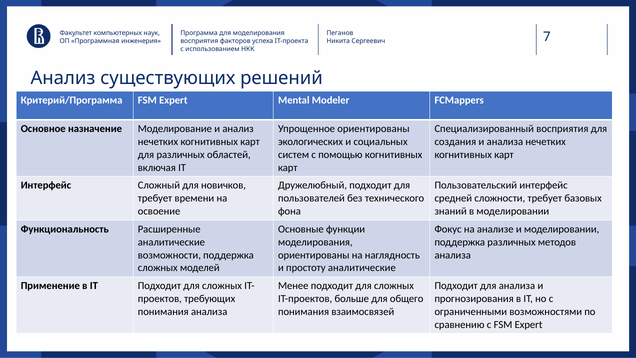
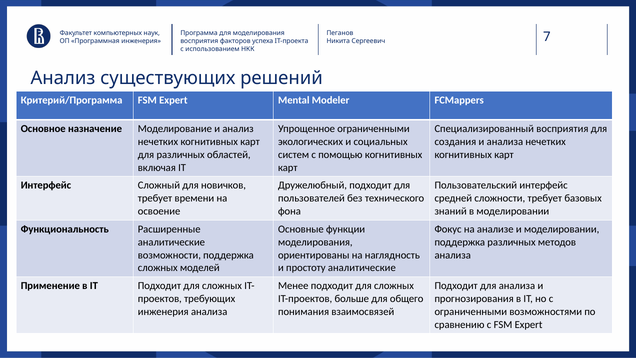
Упрощенное ориентированы: ориентированы -> ограниченными
понимания at (163, 311): понимания -> инженерия
